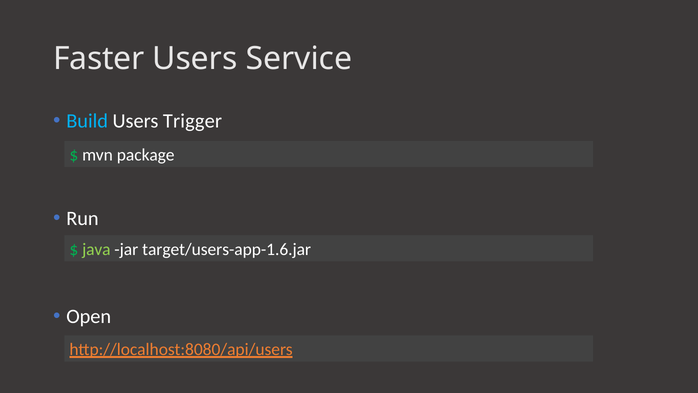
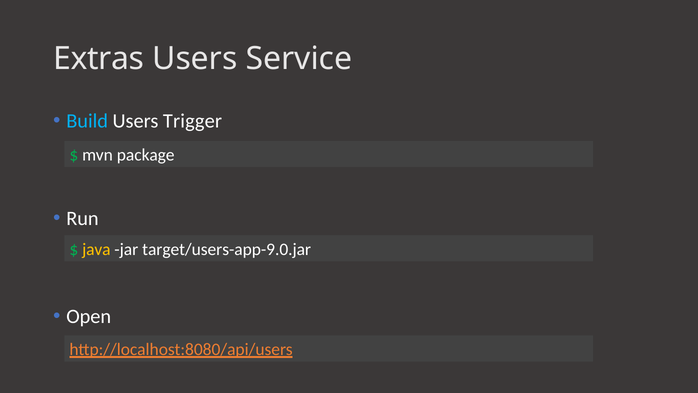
Faster: Faster -> Extras
java colour: light green -> yellow
target/users-app-1.6.jar: target/users-app-1.6.jar -> target/users-app-9.0.jar
